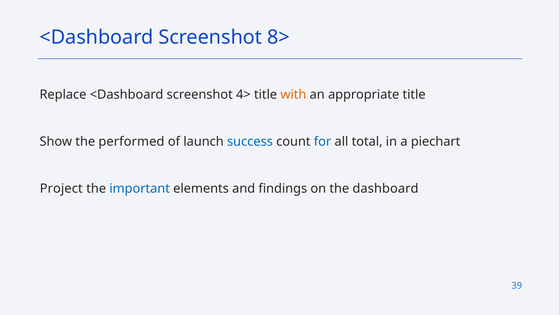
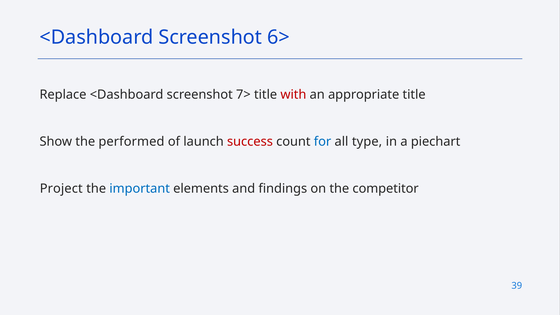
8>: 8> -> 6>
4>: 4> -> 7>
with colour: orange -> red
success colour: blue -> red
total: total -> type
dashboard: dashboard -> competitor
